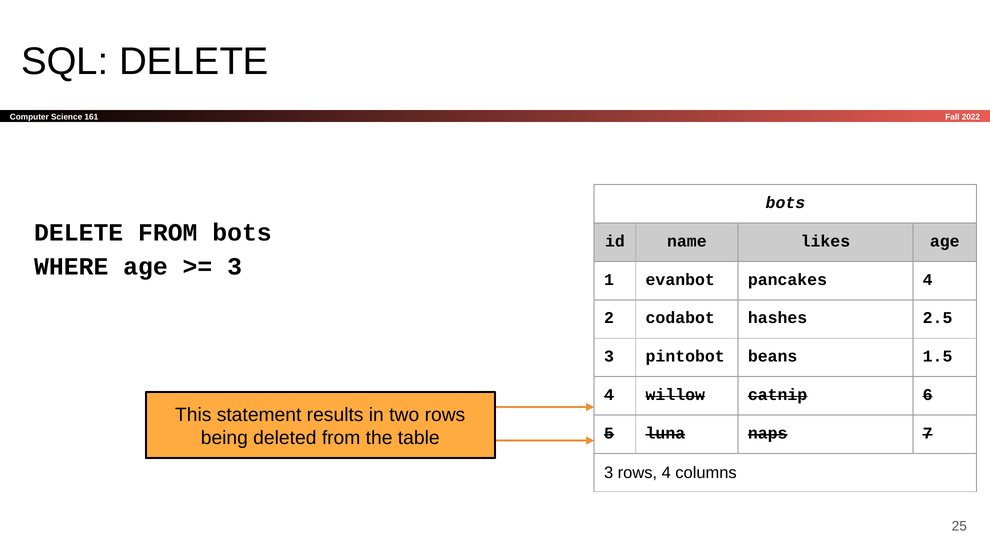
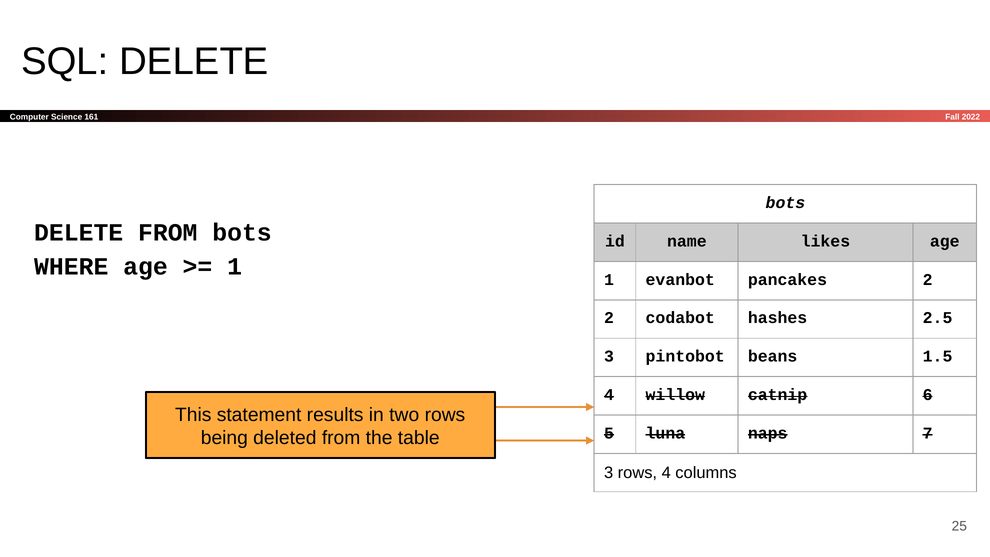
3 at (235, 266): 3 -> 1
pancakes 4: 4 -> 2
